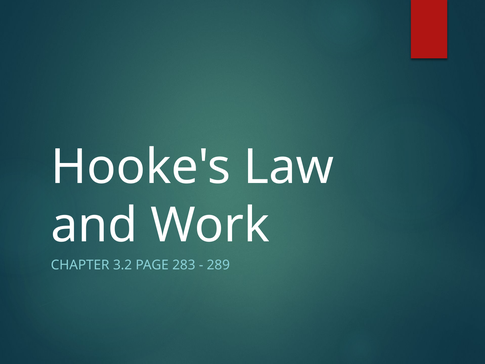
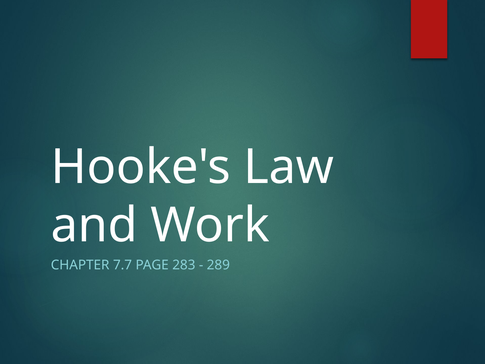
3.2: 3.2 -> 7.7
